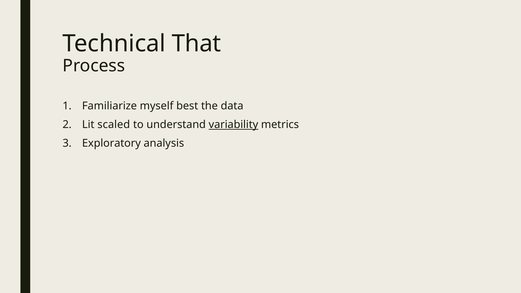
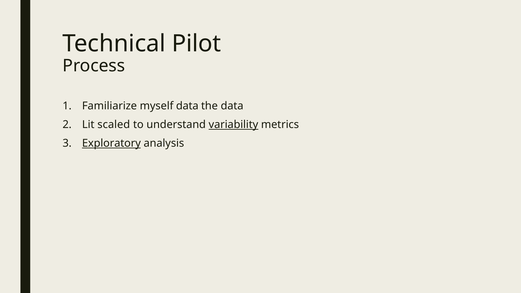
That: That -> Pilot
myself best: best -> data
Exploratory underline: none -> present
